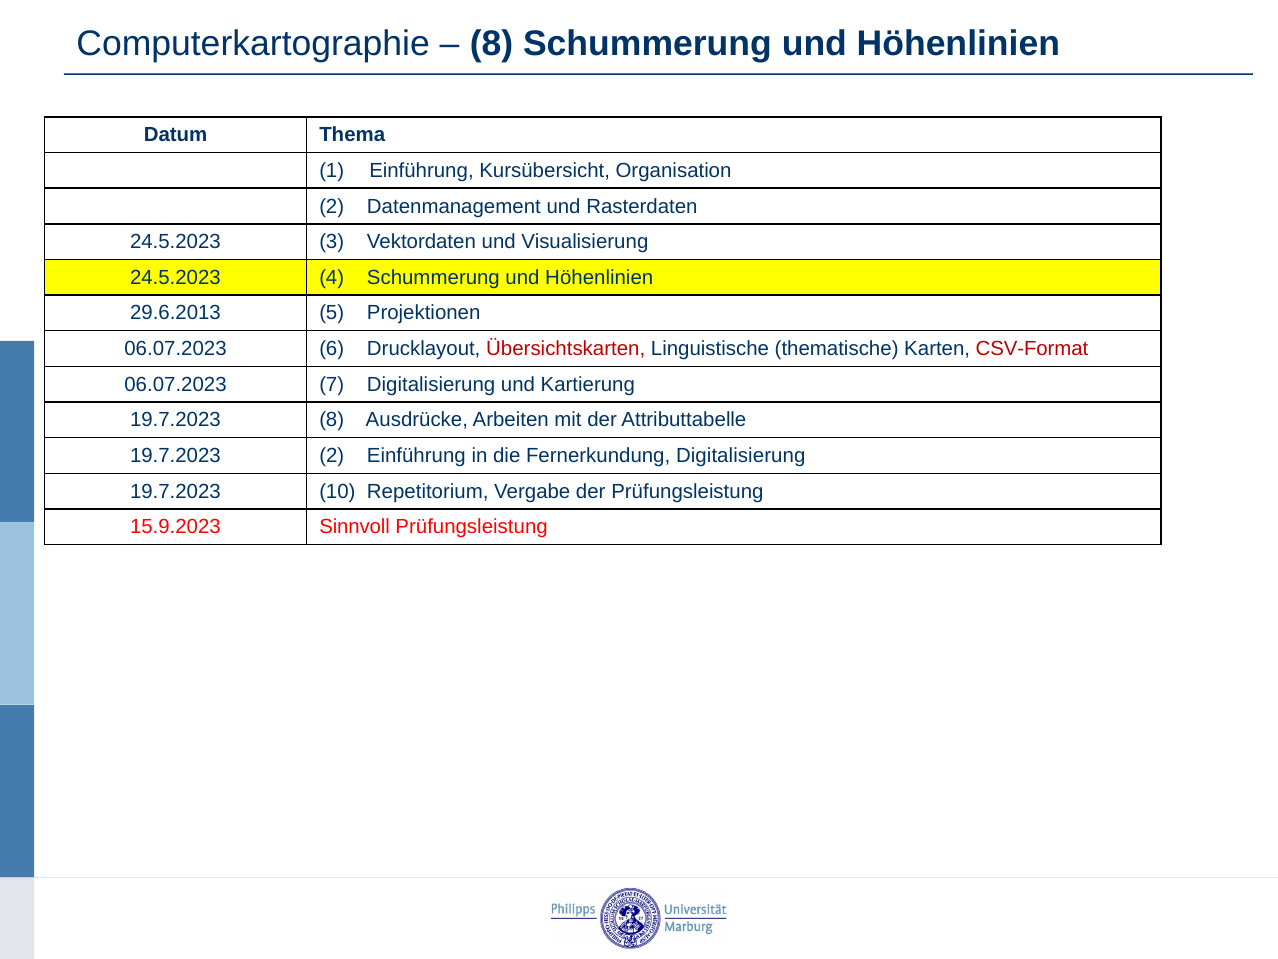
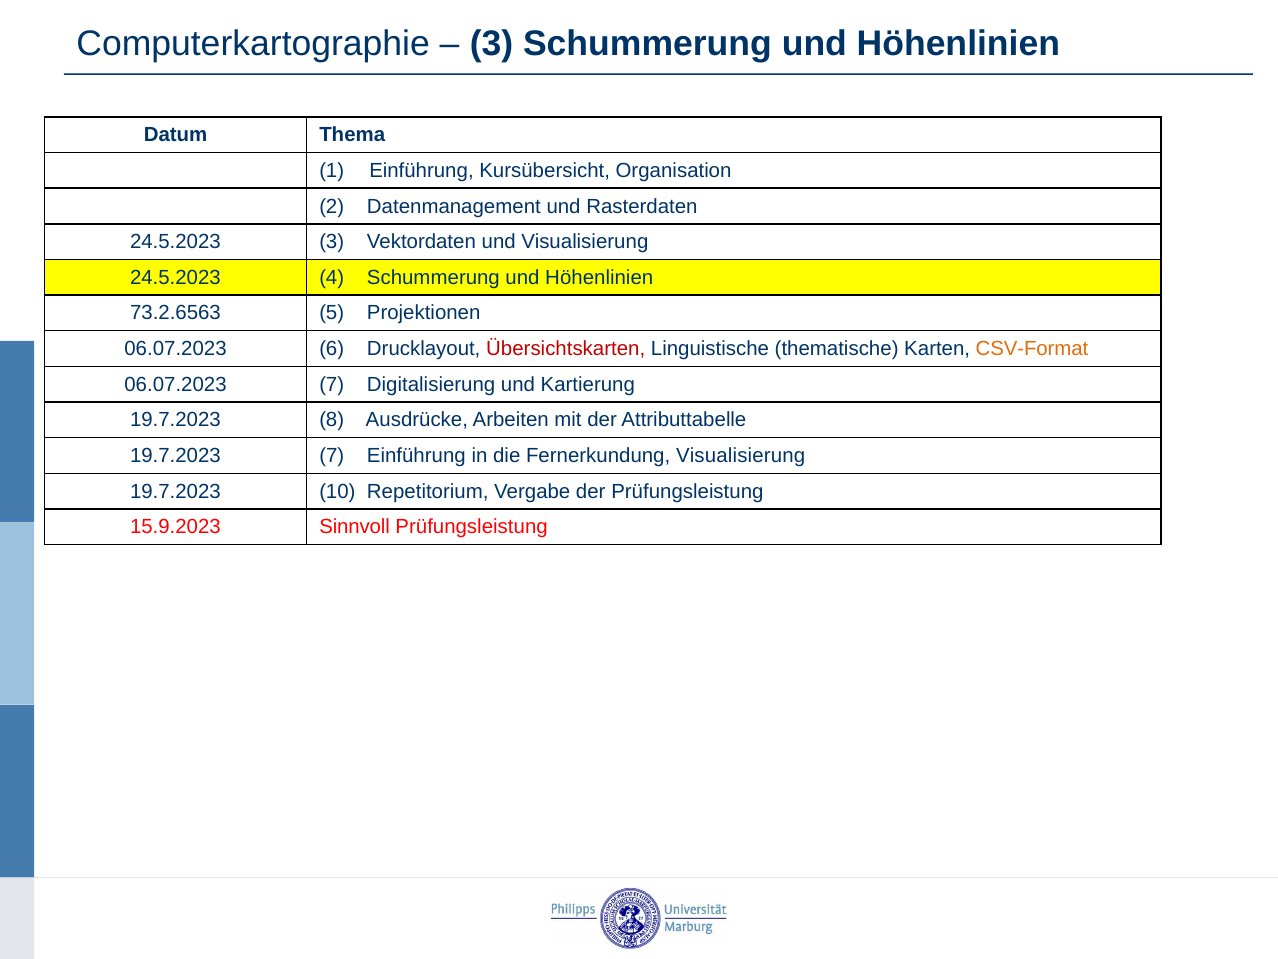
8 at (492, 44): 8 -> 3
29.6.2013: 29.6.2013 -> 73.2.6563
CSV-Format colour: red -> orange
19.7.2023 2: 2 -> 7
Fernerkundung Digitalisierung: Digitalisierung -> Visualisierung
